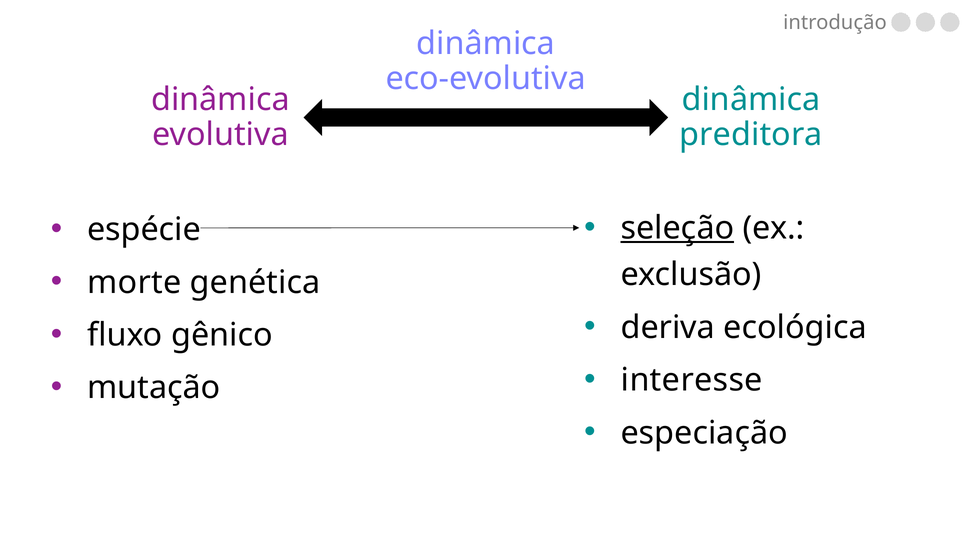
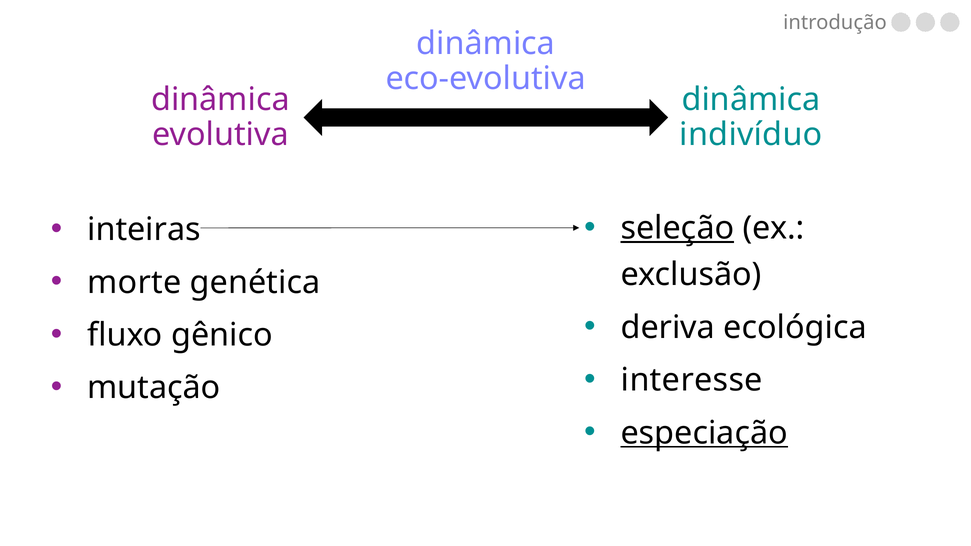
preditora: preditora -> indivíduo
espécie: espécie -> inteiras
especiação underline: none -> present
